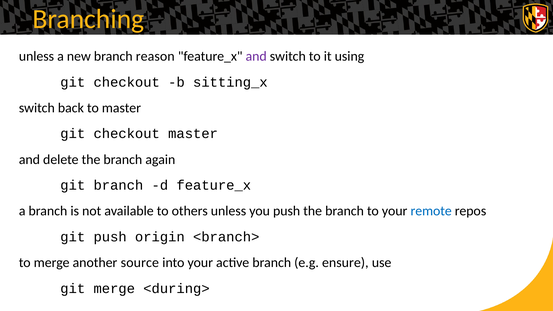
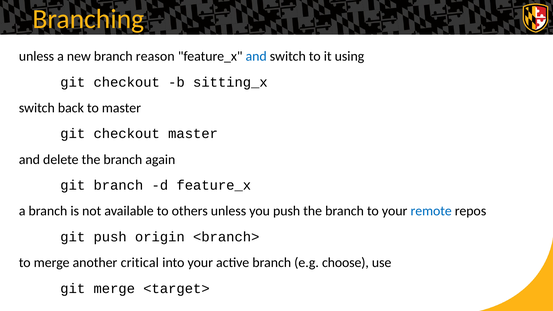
and at (256, 56) colour: purple -> blue
source: source -> critical
ensure: ensure -> choose
<during>: <during> -> <target>
